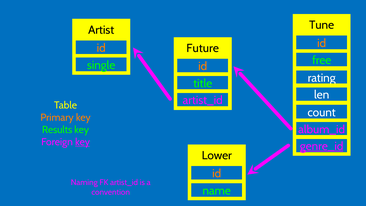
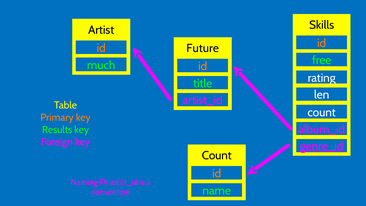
Tune: Tune -> Skills
single: single -> much
key at (83, 142) underline: present -> none
Lower at (217, 156): Lower -> Count
